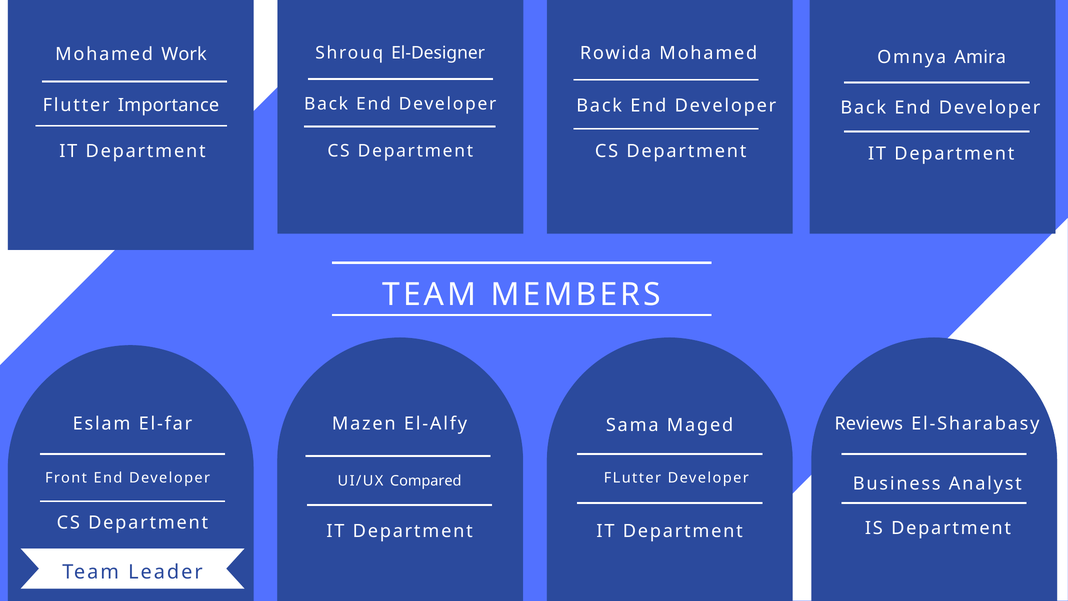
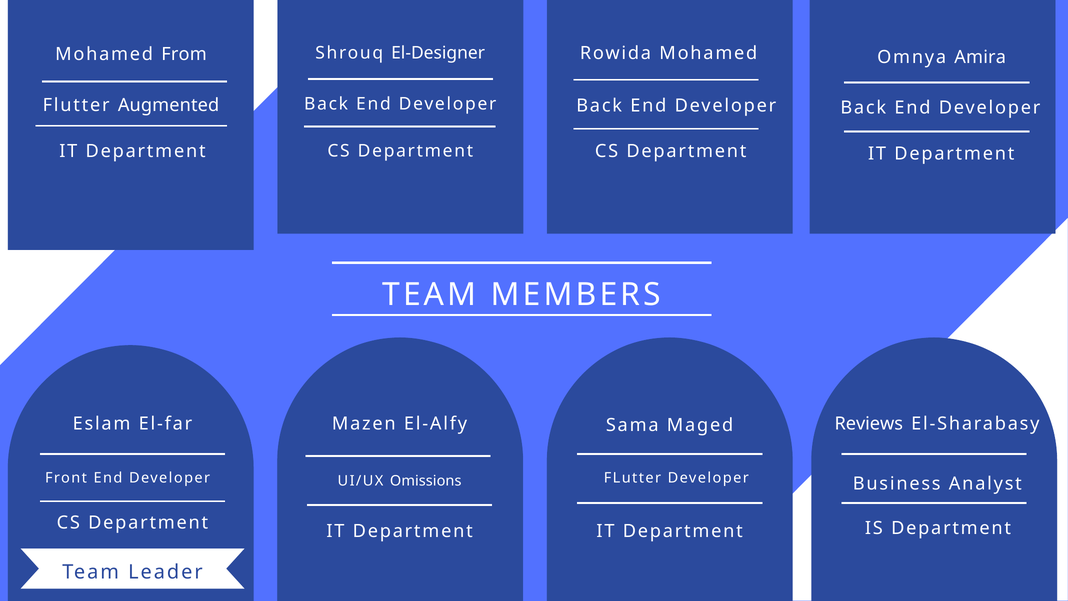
Work: Work -> From
Importance: Importance -> Augmented
Compared: Compared -> Omissions
